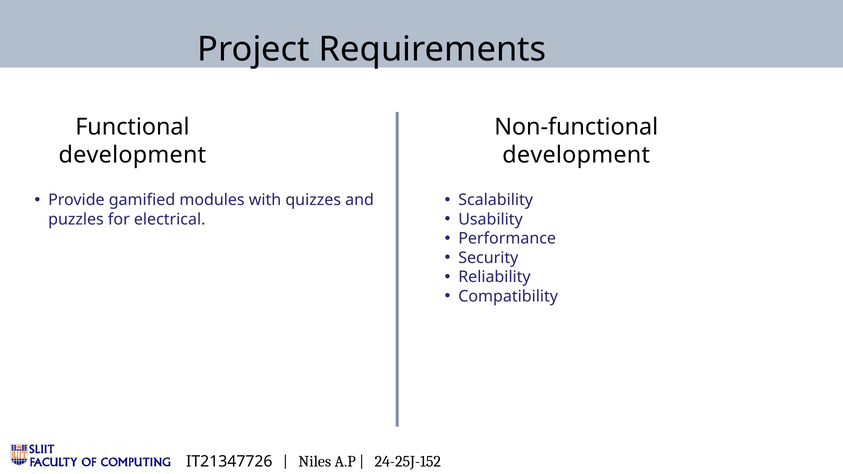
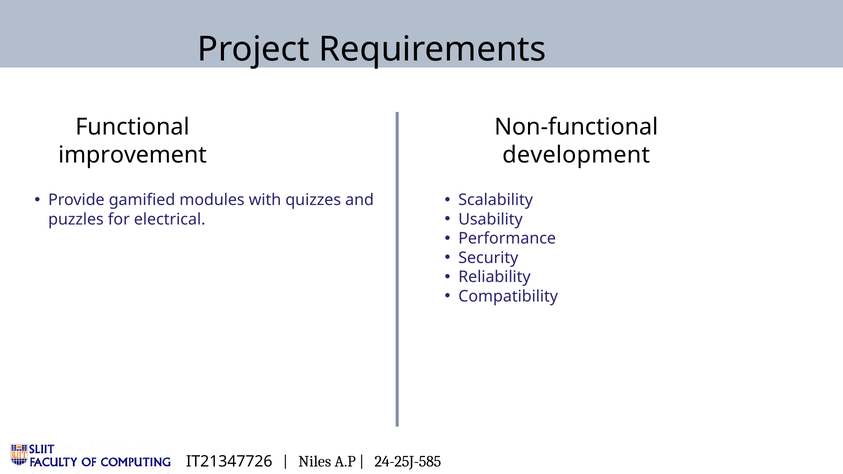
development at (132, 155): development -> improvement
24-25J-152: 24-25J-152 -> 24-25J-585
